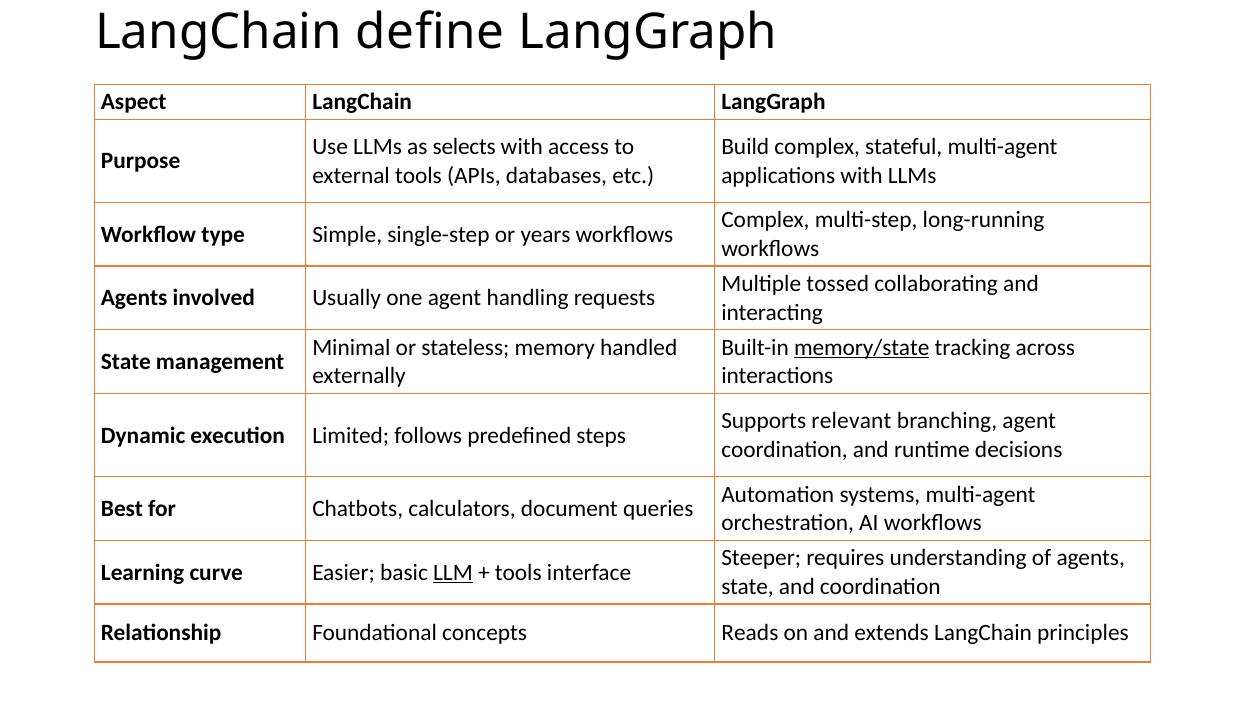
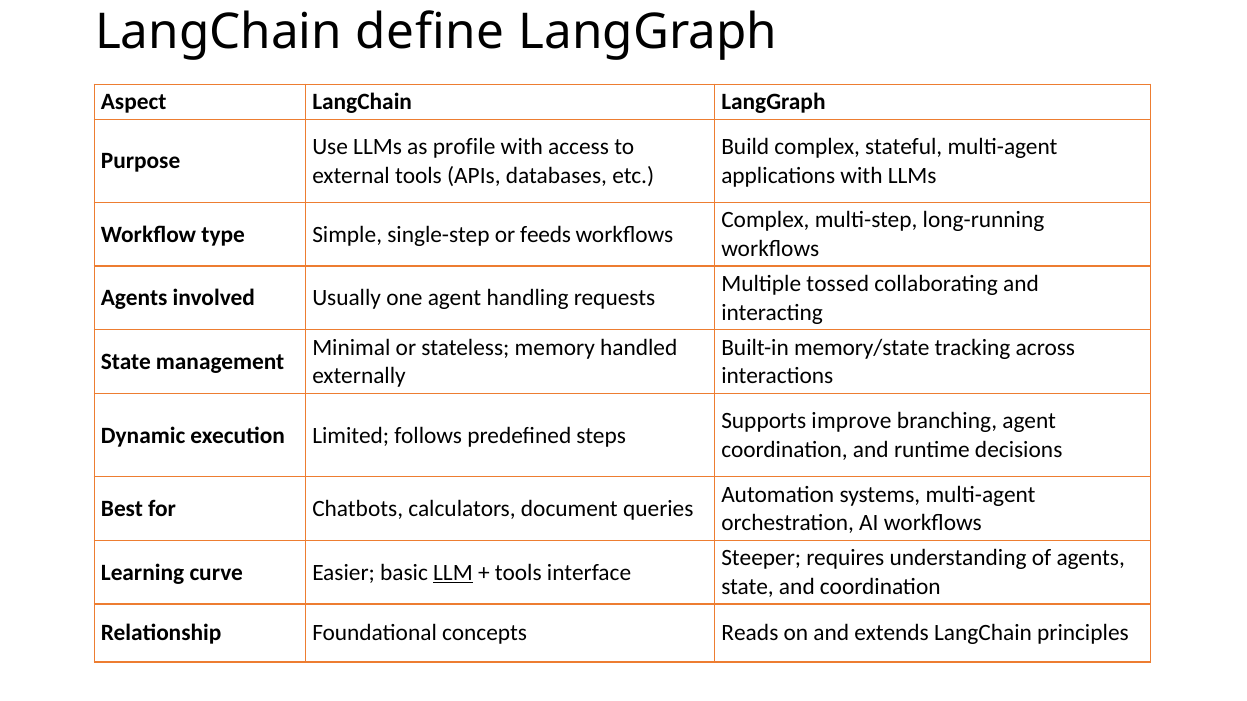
selects: selects -> profile
years: years -> feeds
memory/state underline: present -> none
relevant: relevant -> improve
